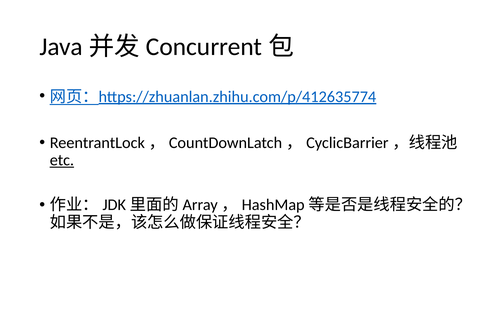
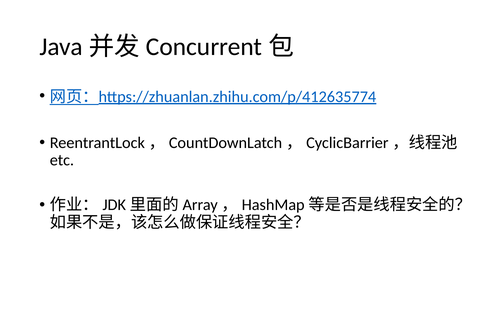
etc underline: present -> none
